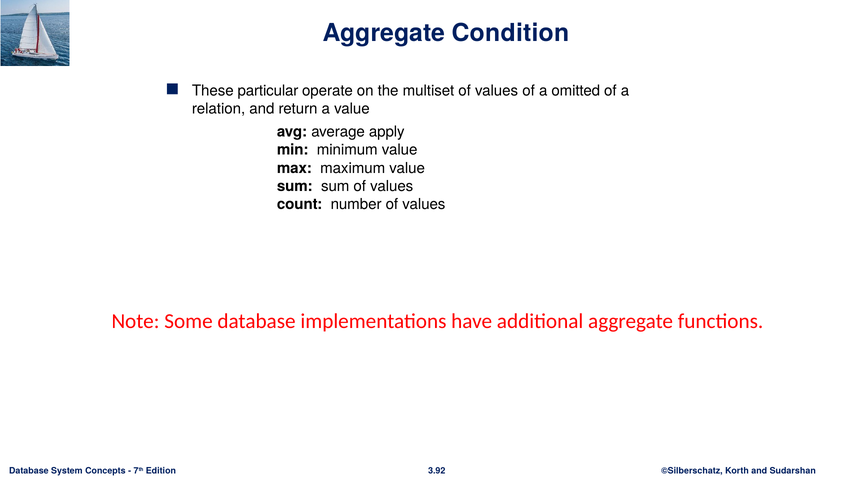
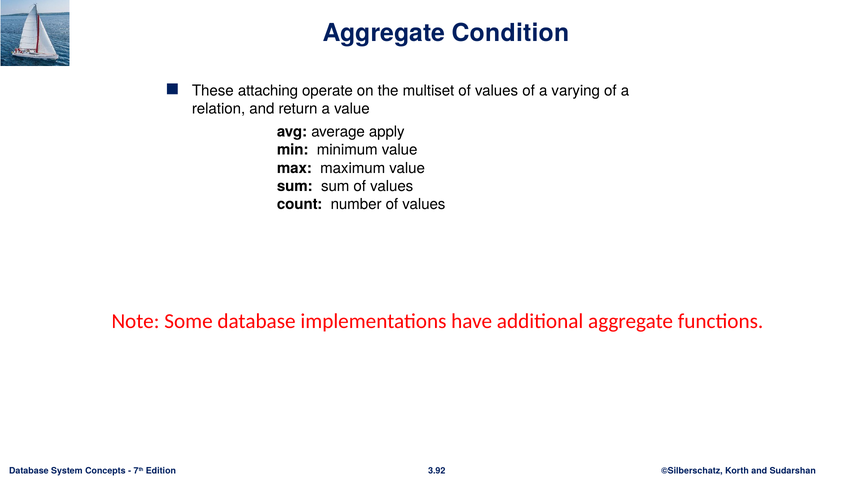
particular: particular -> attaching
omitted: omitted -> varying
